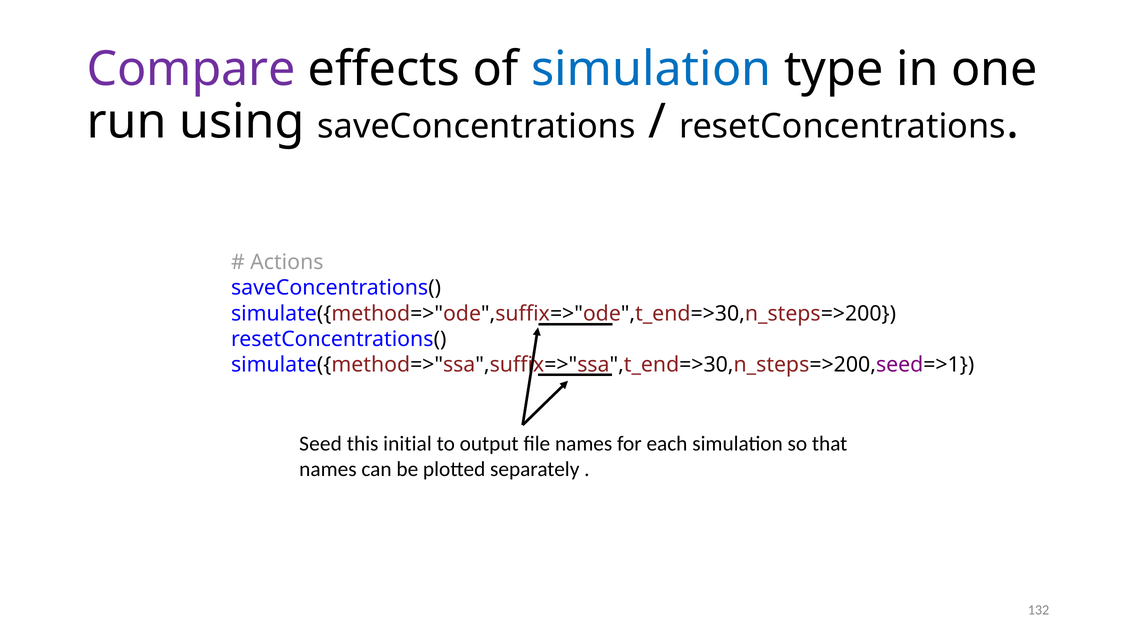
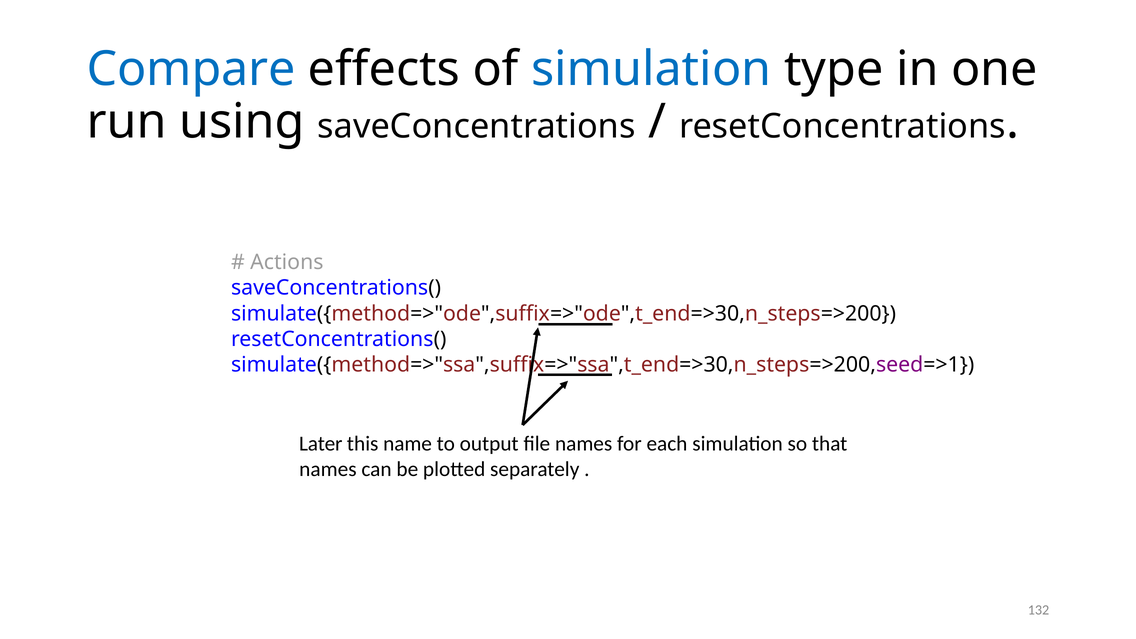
Compare colour: purple -> blue
Seed: Seed -> Later
initial: initial -> name
